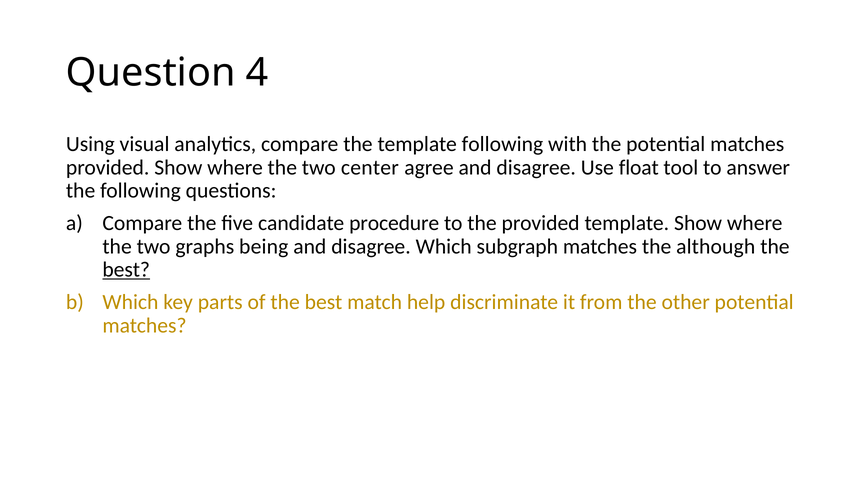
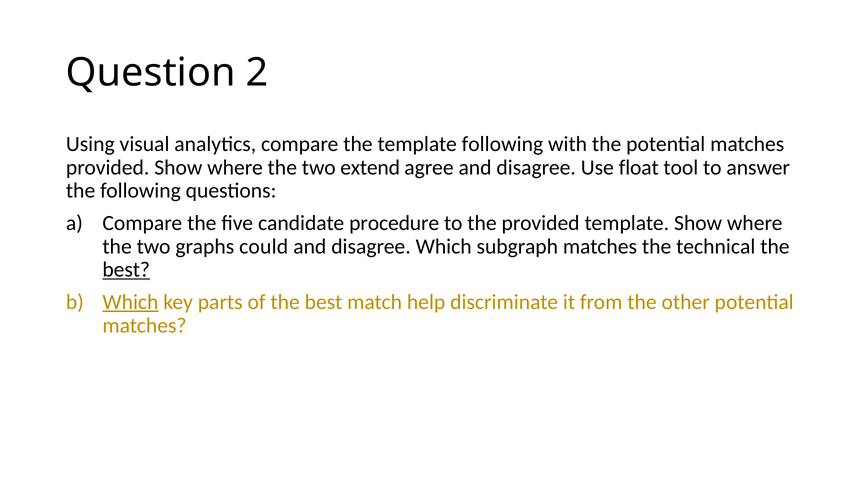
4: 4 -> 2
center: center -> extend
being: being -> could
although: although -> technical
Which at (130, 302) underline: none -> present
